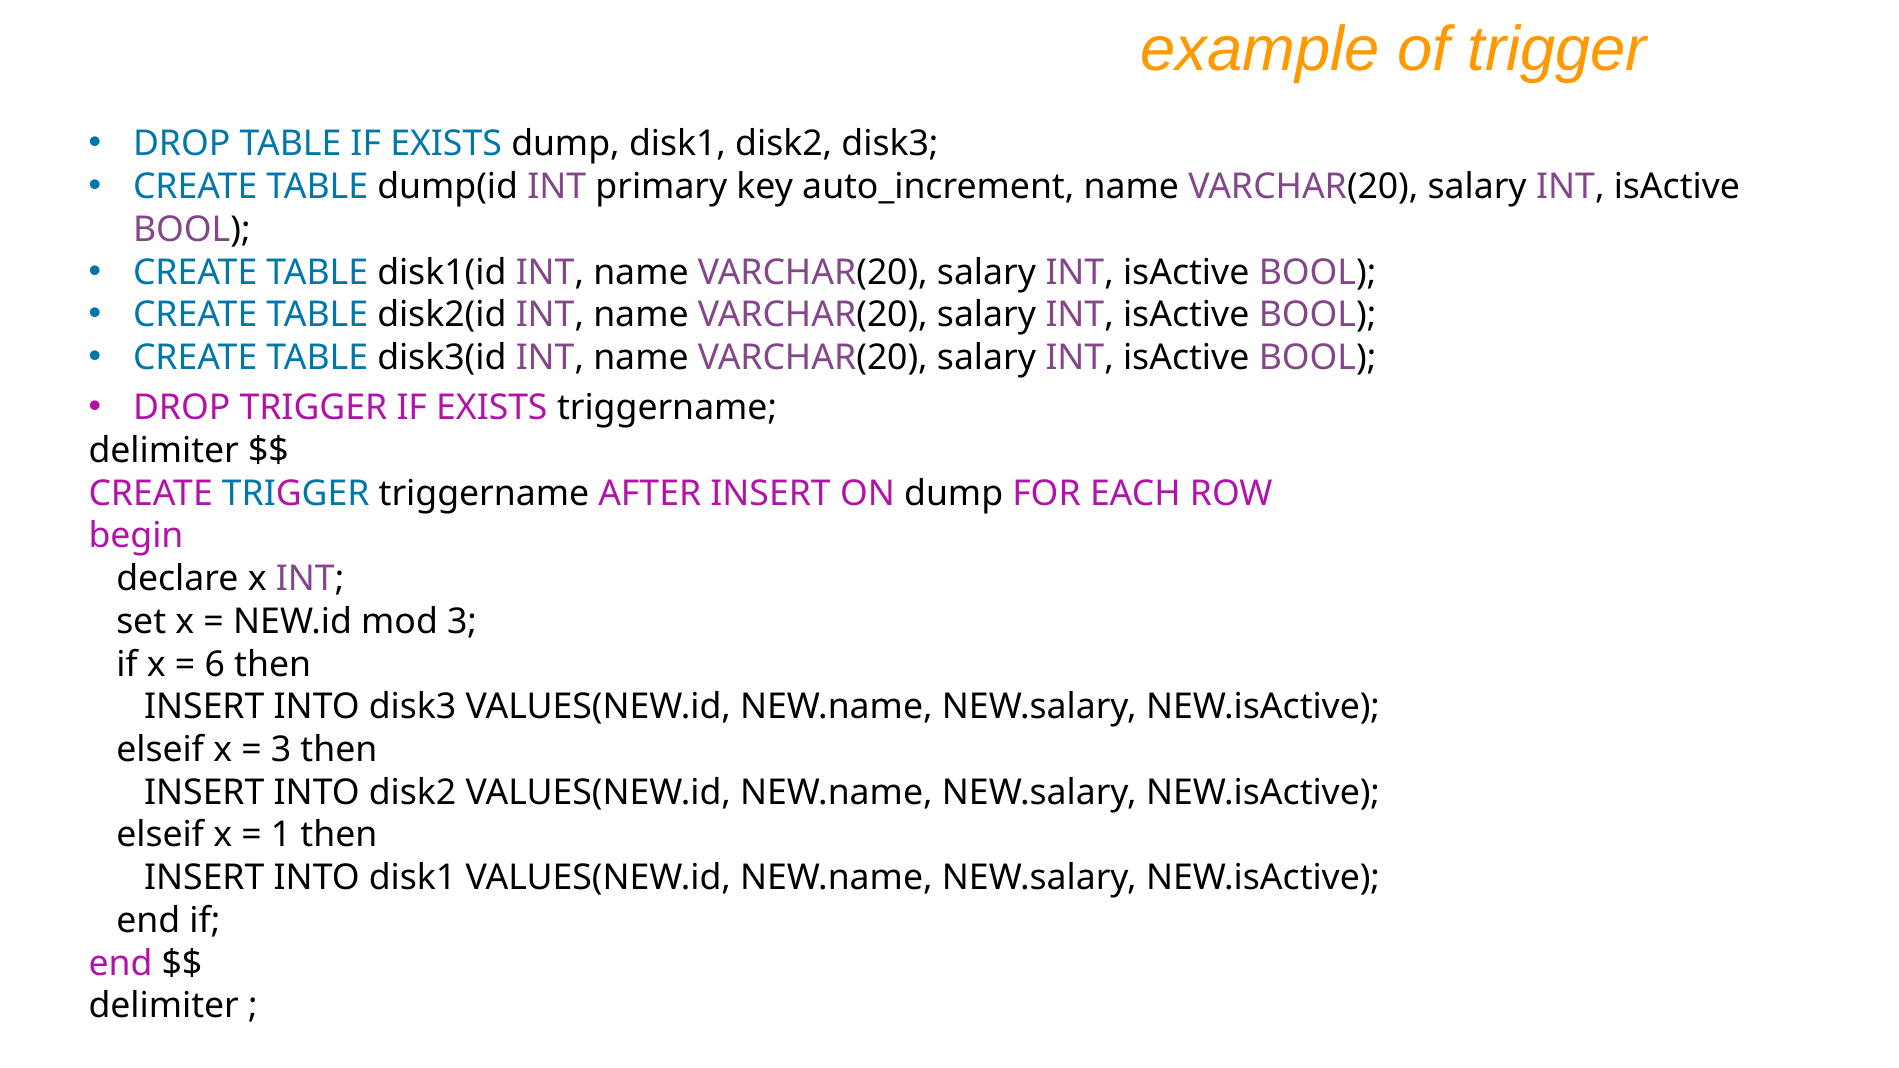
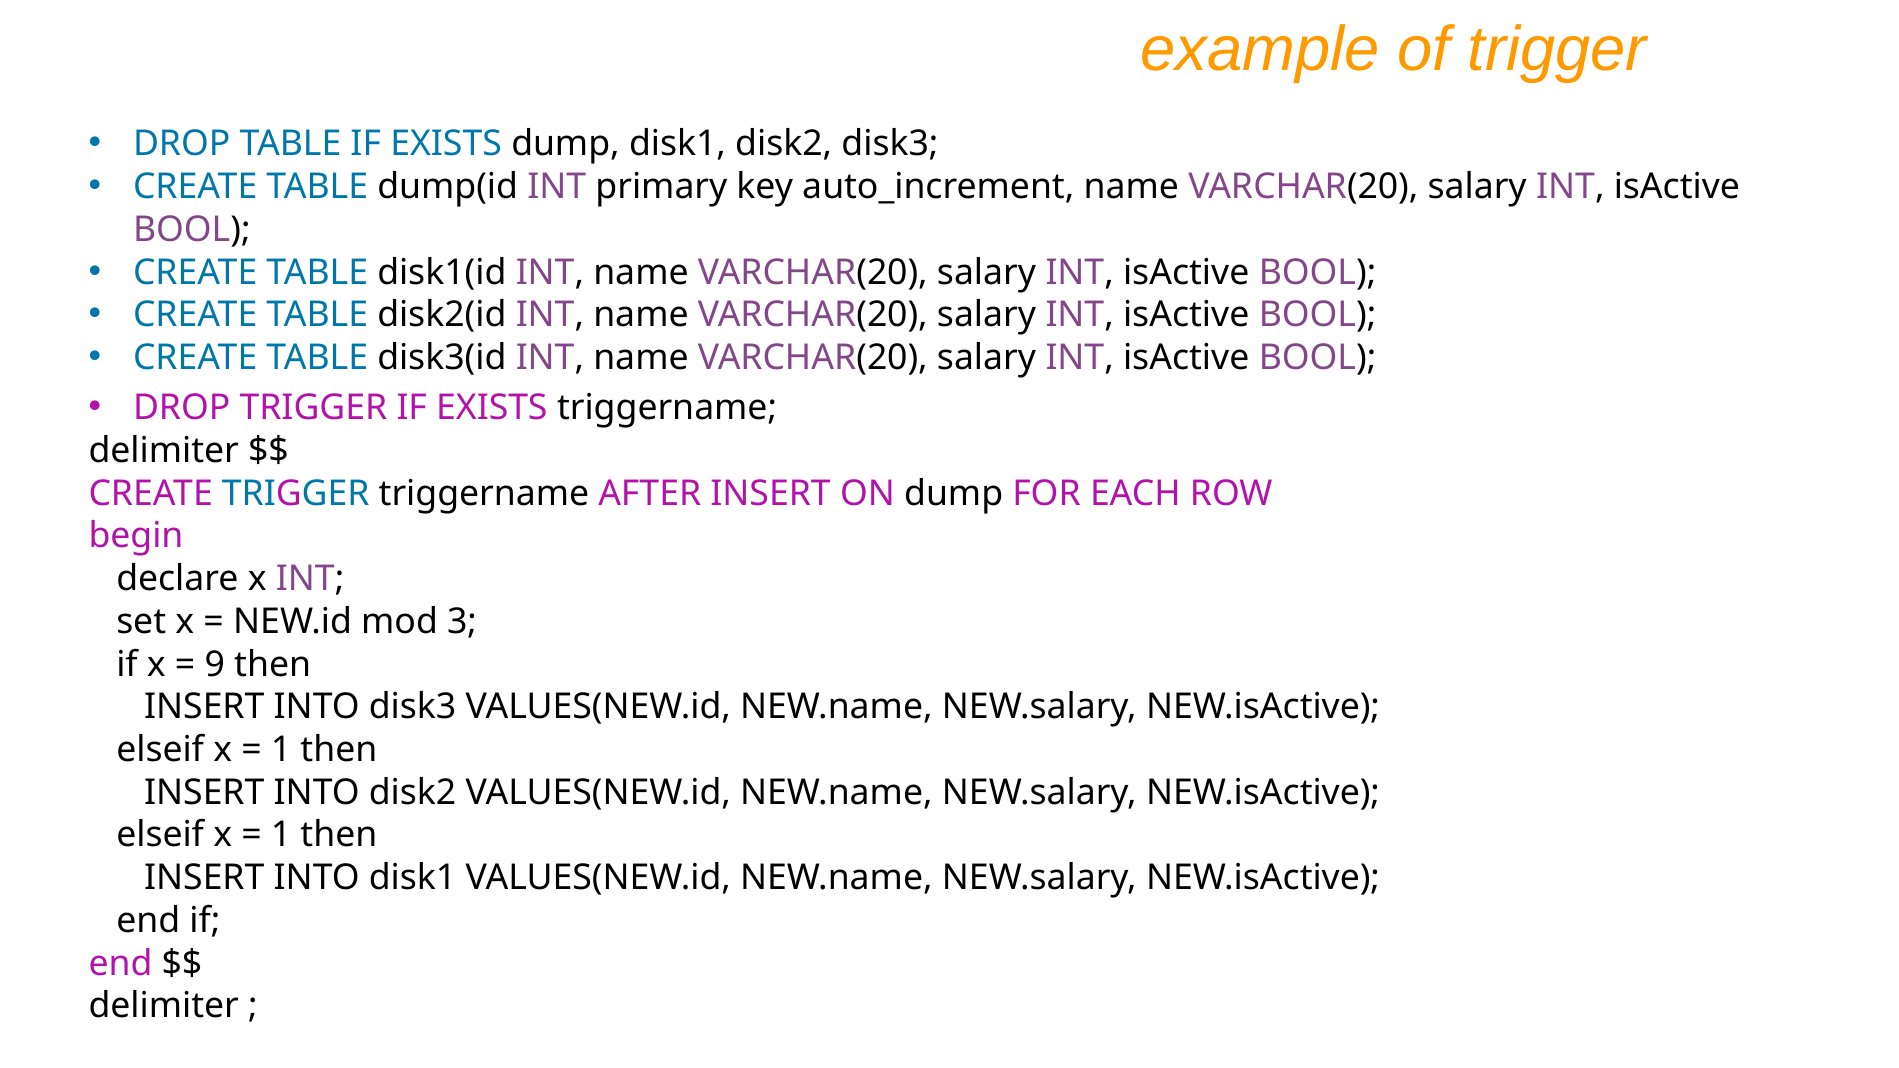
6: 6 -> 9
3 at (281, 750): 3 -> 1
